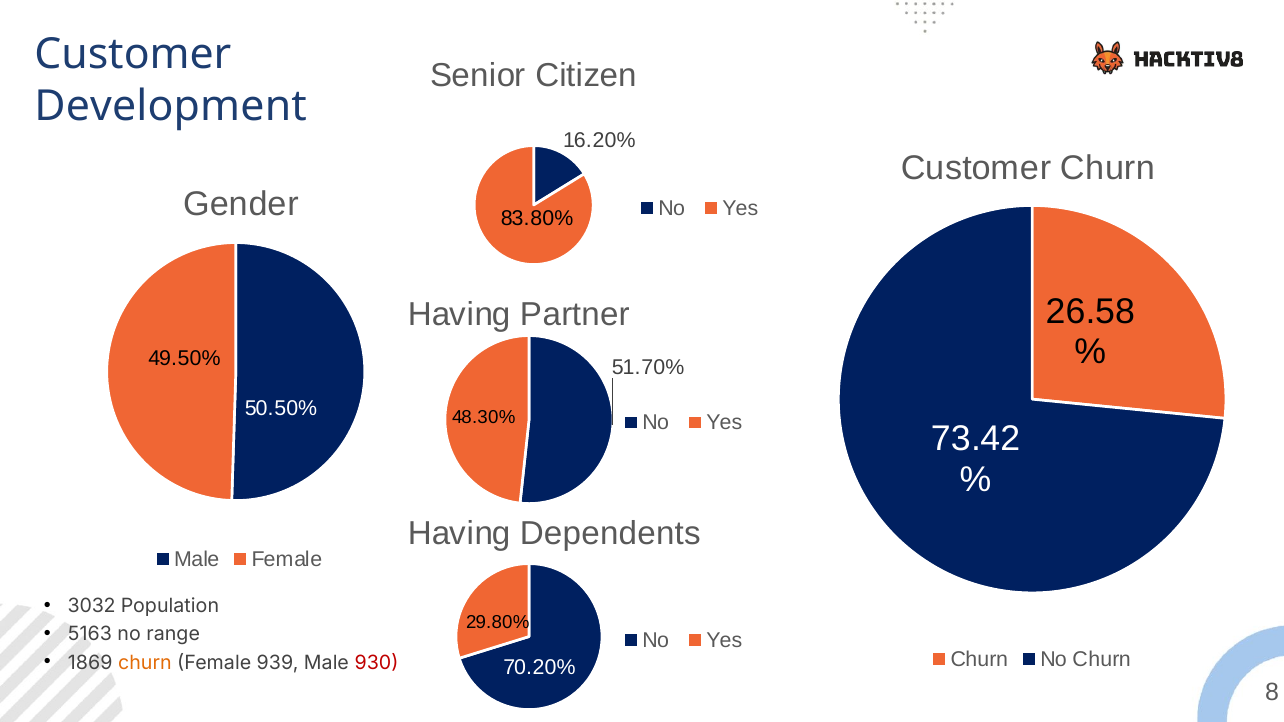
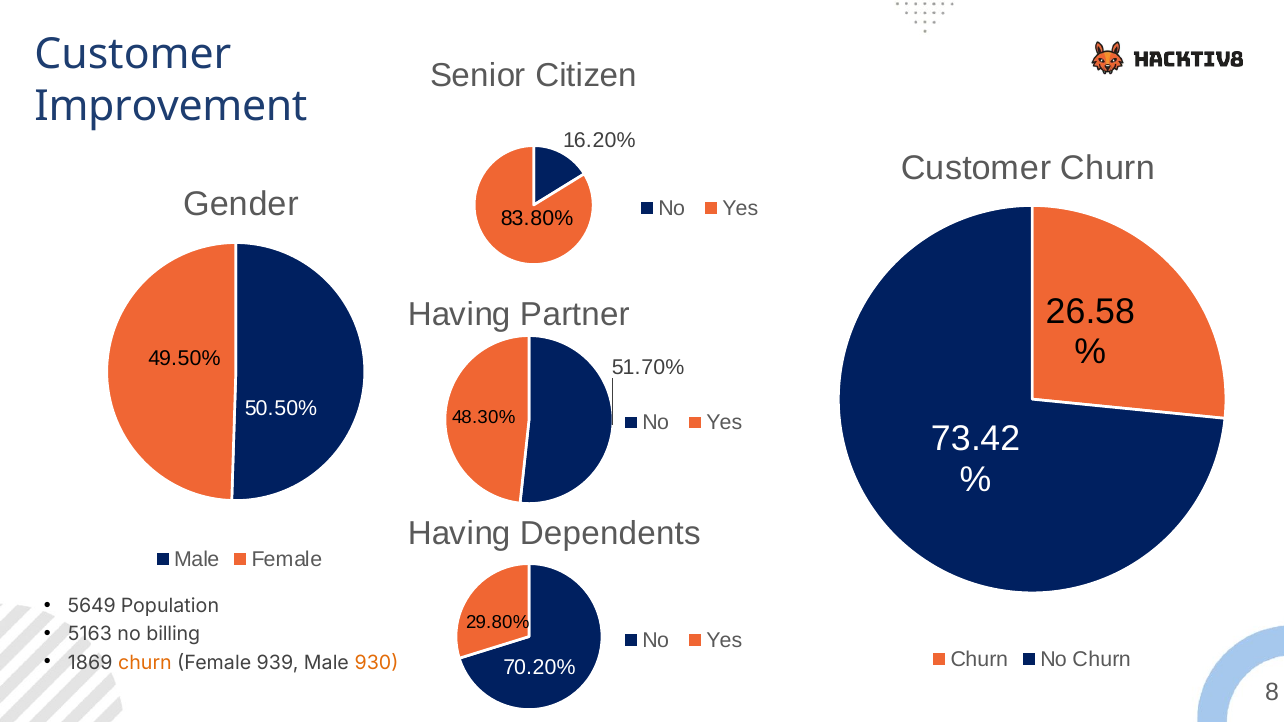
Development: Development -> Improvement
3032: 3032 -> 5649
range: range -> billing
930 colour: red -> orange
